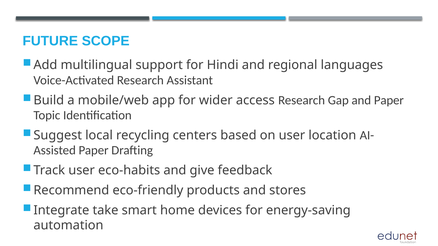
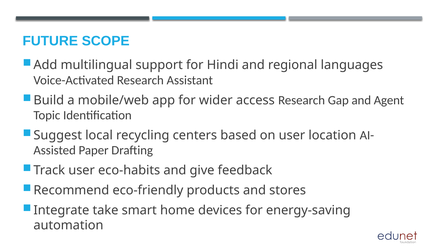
and Paper: Paper -> Agent
